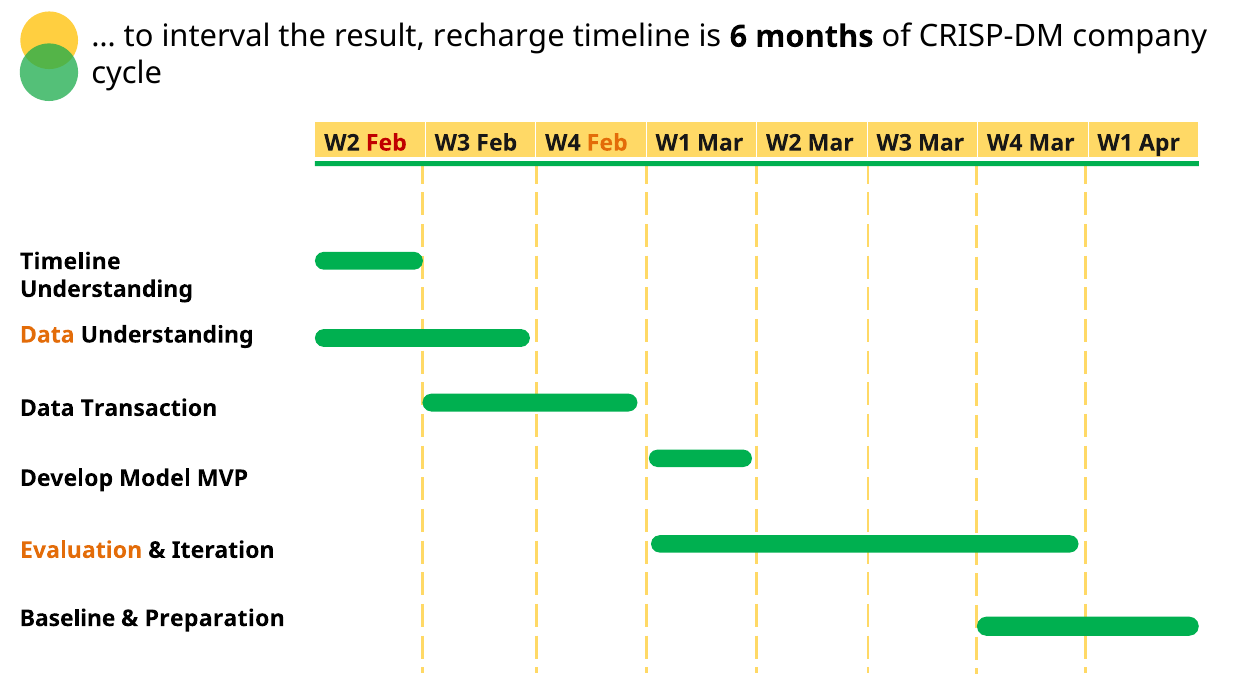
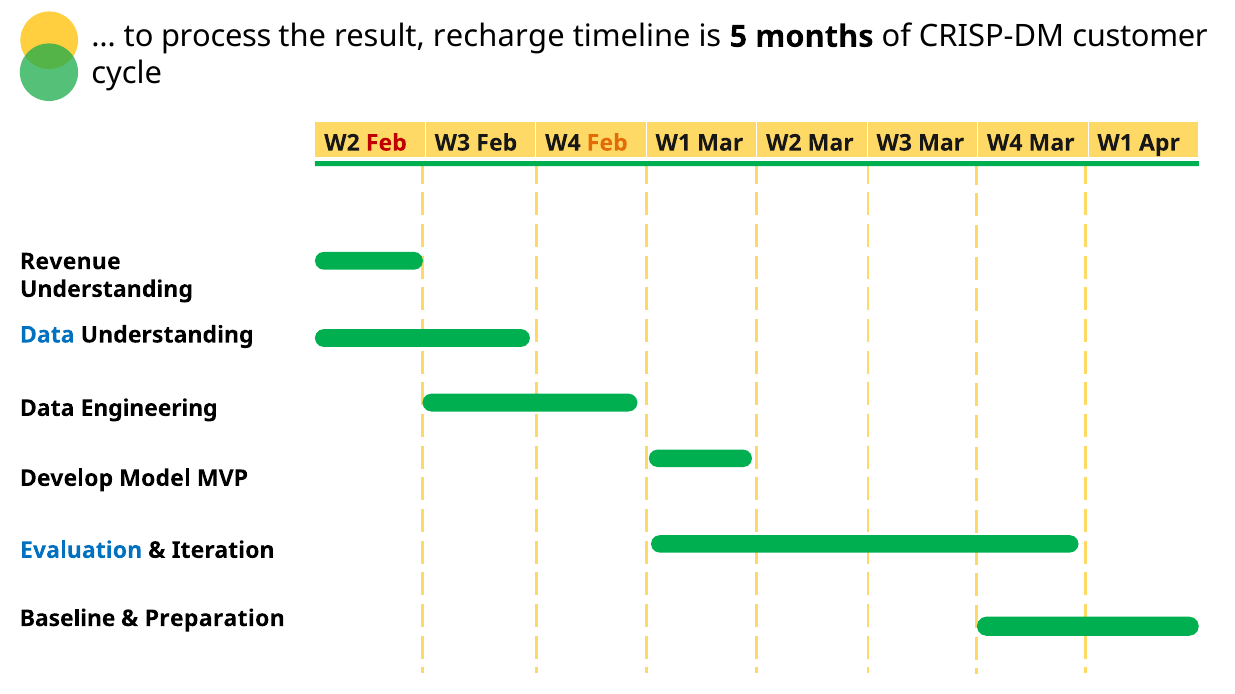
interval: interval -> process
6: 6 -> 5
company: company -> customer
Timeline at (70, 262): Timeline -> Revenue
Data at (47, 335) colour: orange -> blue
Transaction: Transaction -> Engineering
Evaluation colour: orange -> blue
